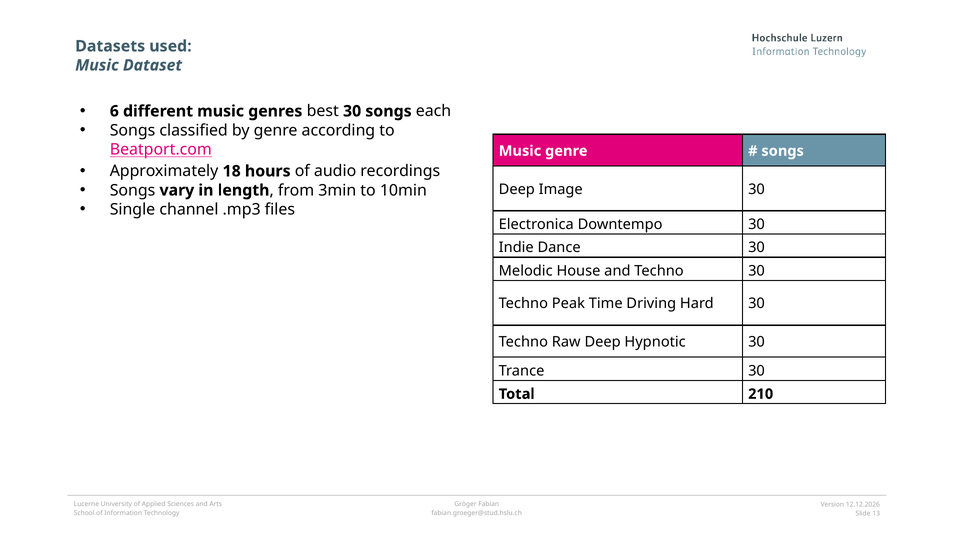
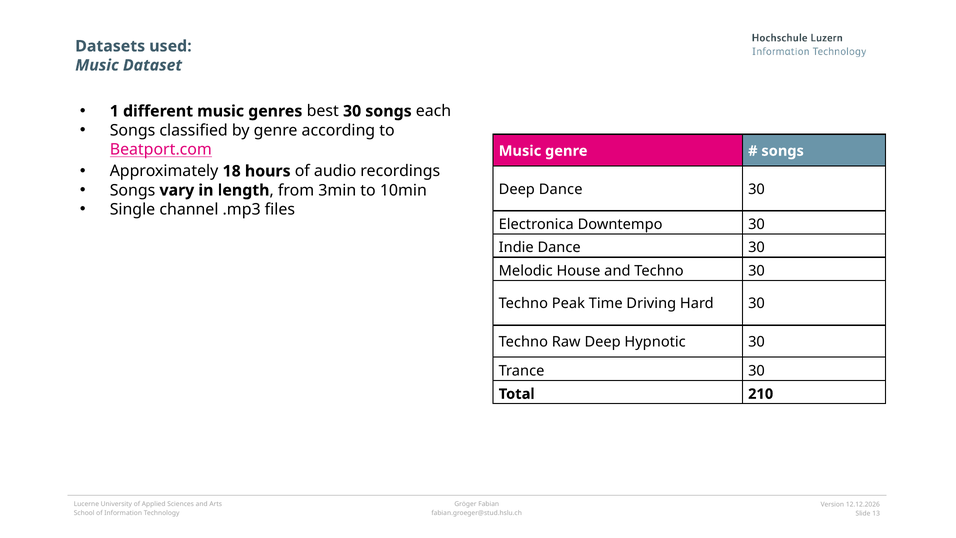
6: 6 -> 1
Deep Image: Image -> Dance
